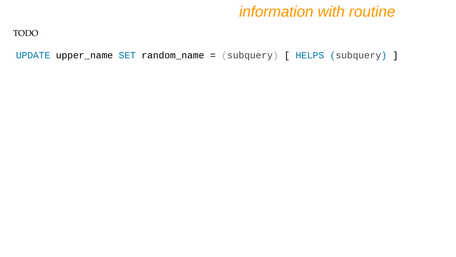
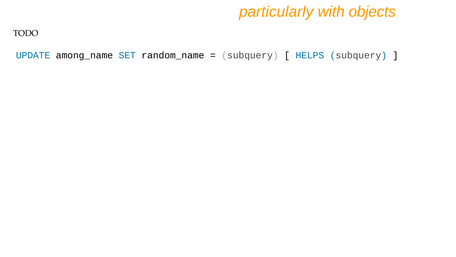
information: information -> particularly
routine: routine -> objects
upper_name: upper_name -> among_name
